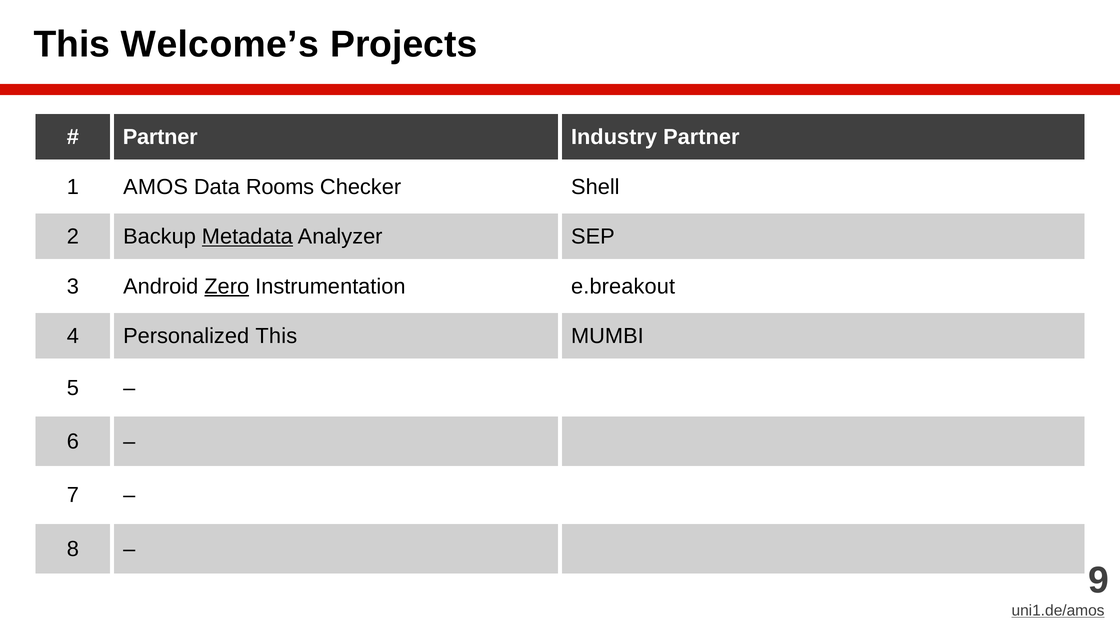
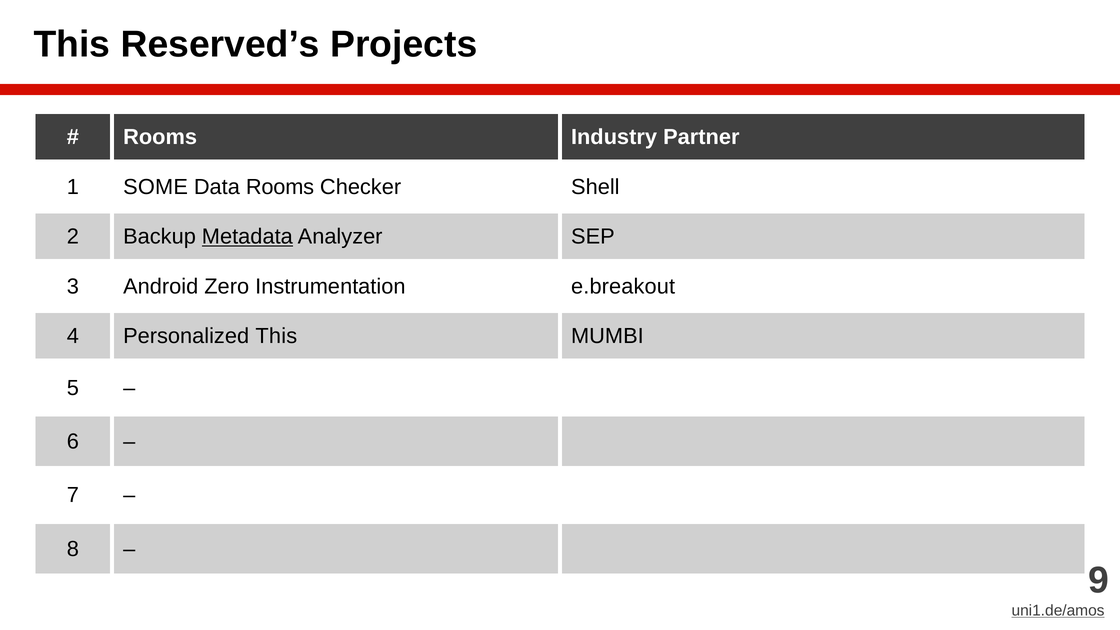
Welcome’s: Welcome’s -> Reserved’s
Partner at (160, 137): Partner -> Rooms
AMOS: AMOS -> SOME
Zero underline: present -> none
